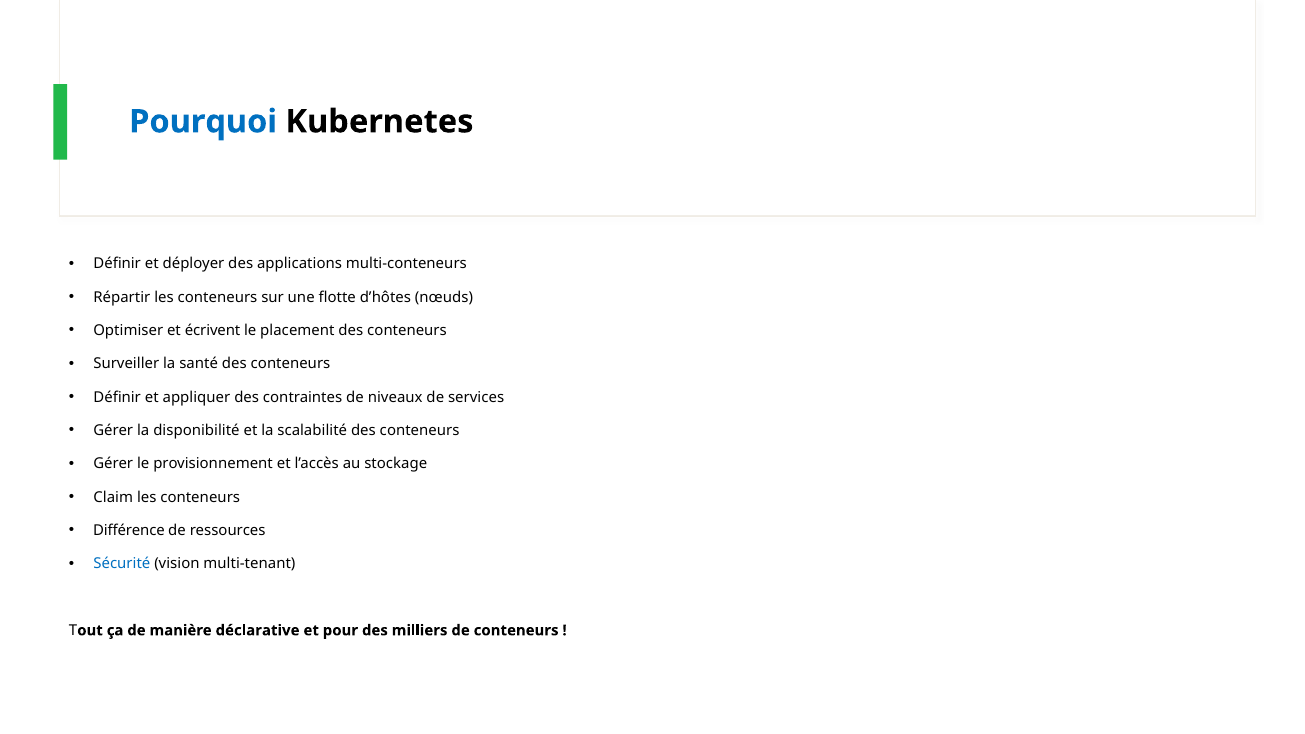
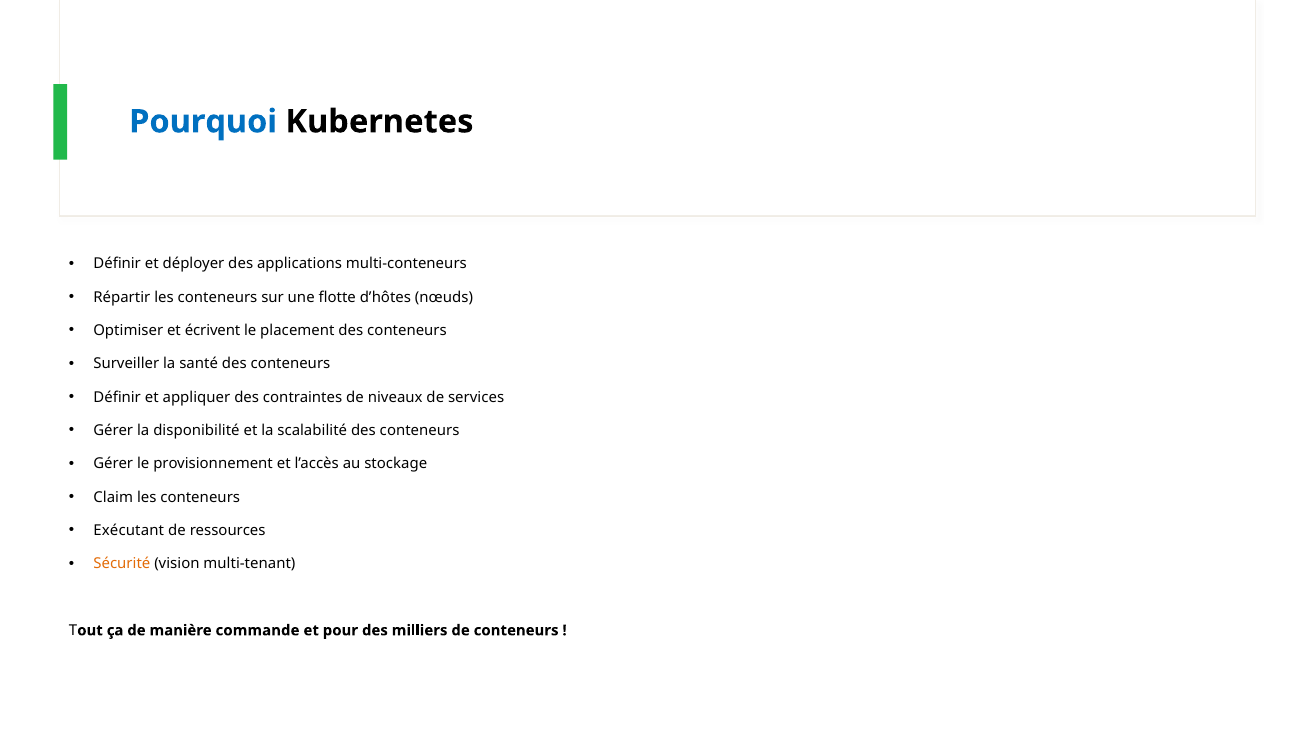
Différence: Différence -> Exécutant
Sécurité colour: blue -> orange
déclarative: déclarative -> commande
